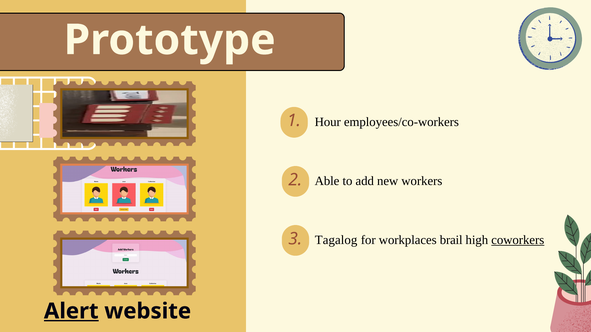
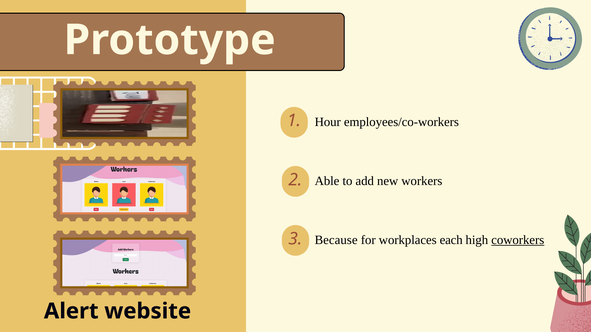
Tagalog: Tagalog -> Because
brail: brail -> each
Alert underline: present -> none
